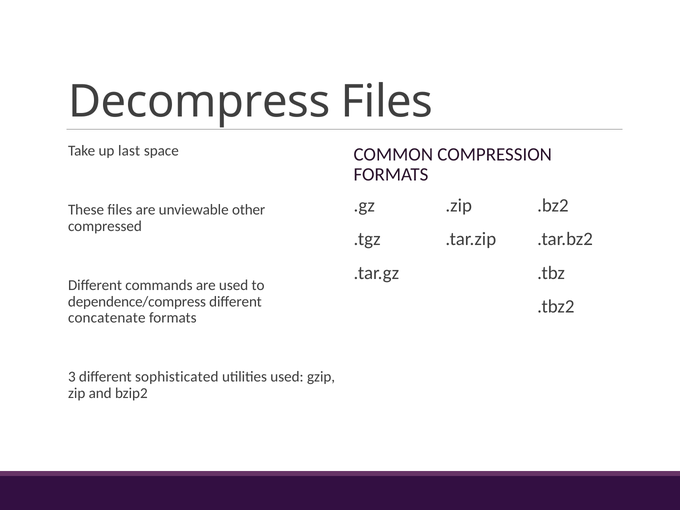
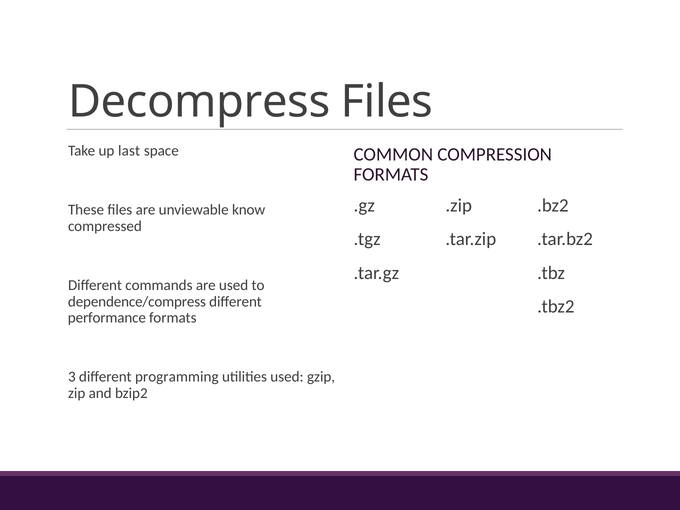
other: other -> know
concatenate: concatenate -> performance
sophisticated: sophisticated -> programming
